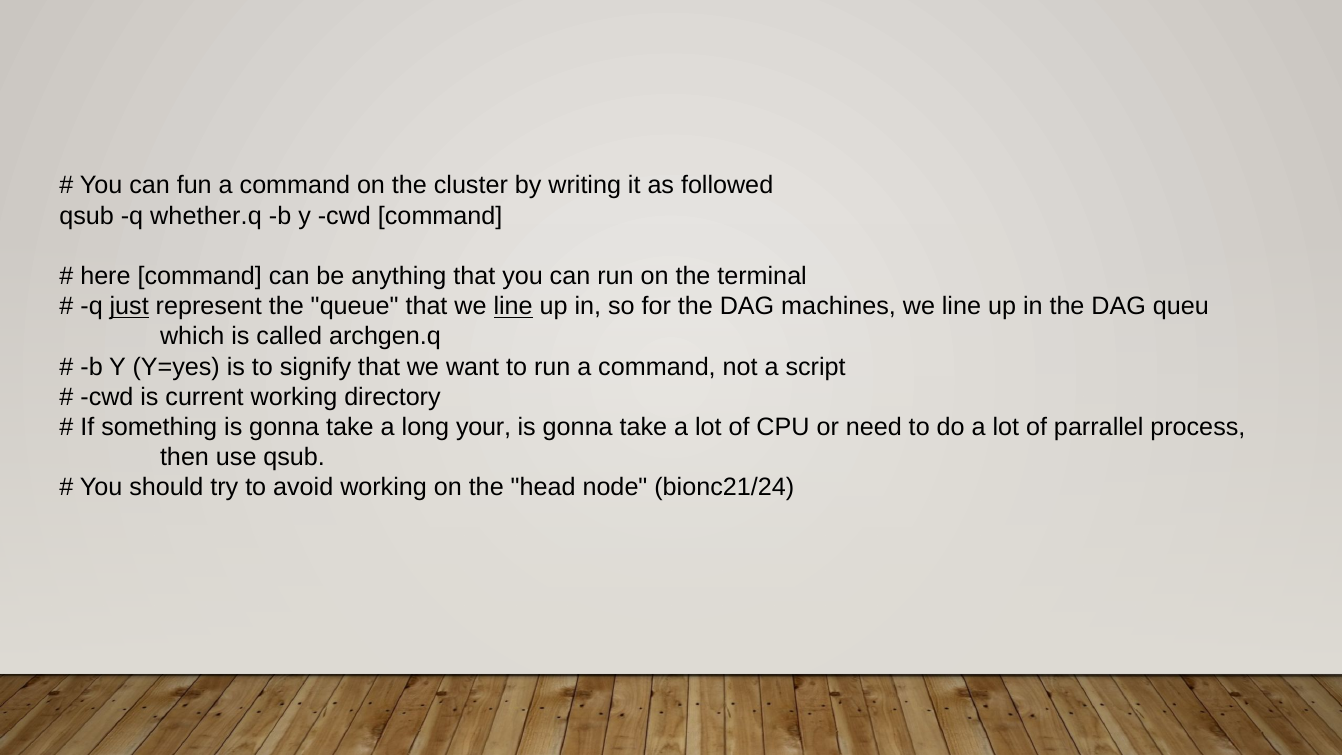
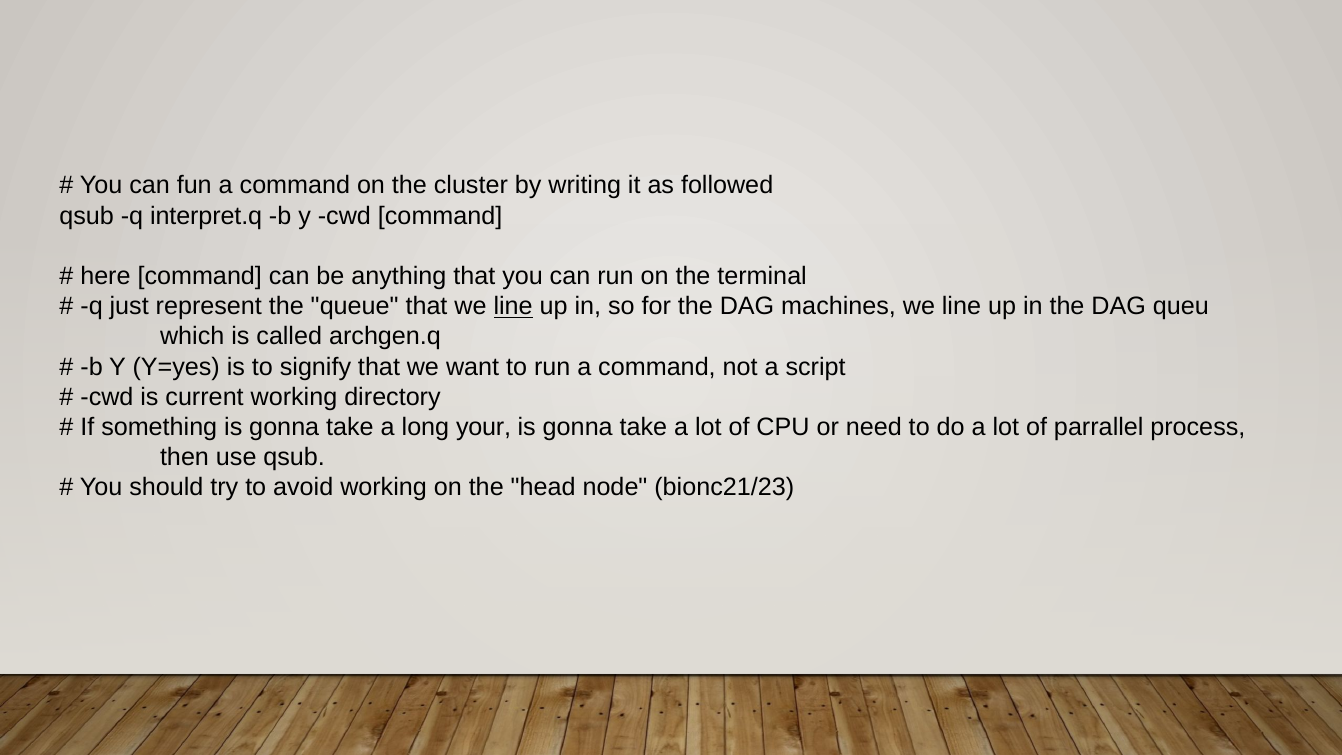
whether.q: whether.q -> interpret.q
just underline: present -> none
bionc21/24: bionc21/24 -> bionc21/23
